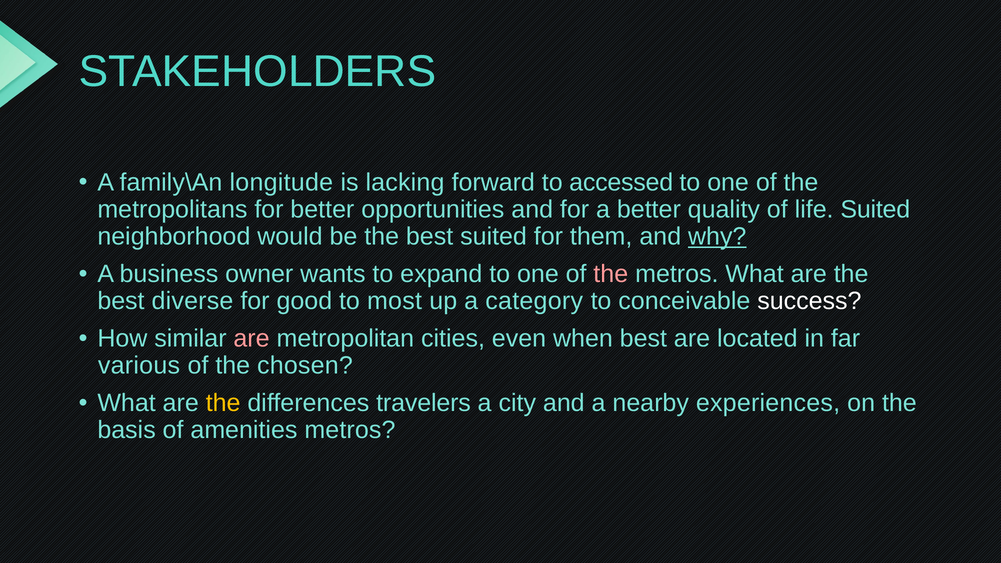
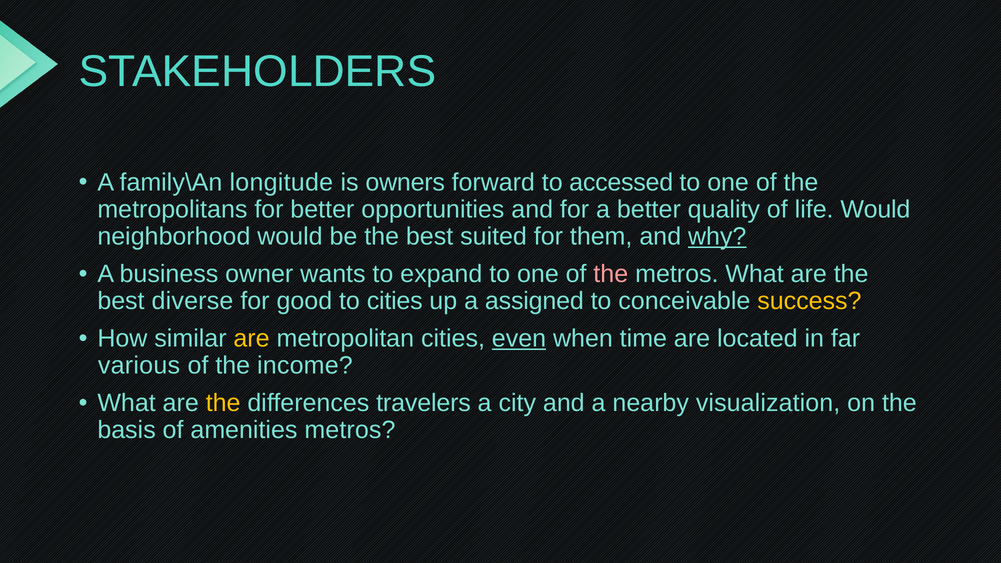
lacking: lacking -> owners
life Suited: Suited -> Would
to most: most -> cities
category: category -> assigned
success colour: white -> yellow
are at (252, 339) colour: pink -> yellow
even underline: none -> present
when best: best -> time
chosen: chosen -> income
experiences: experiences -> visualization
